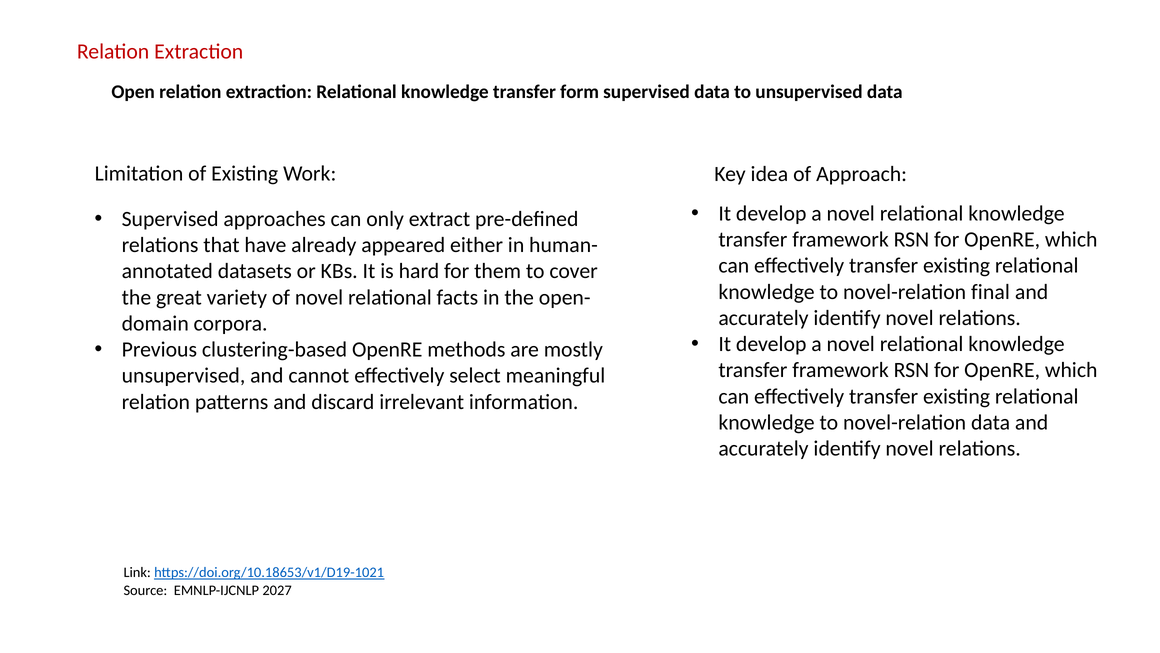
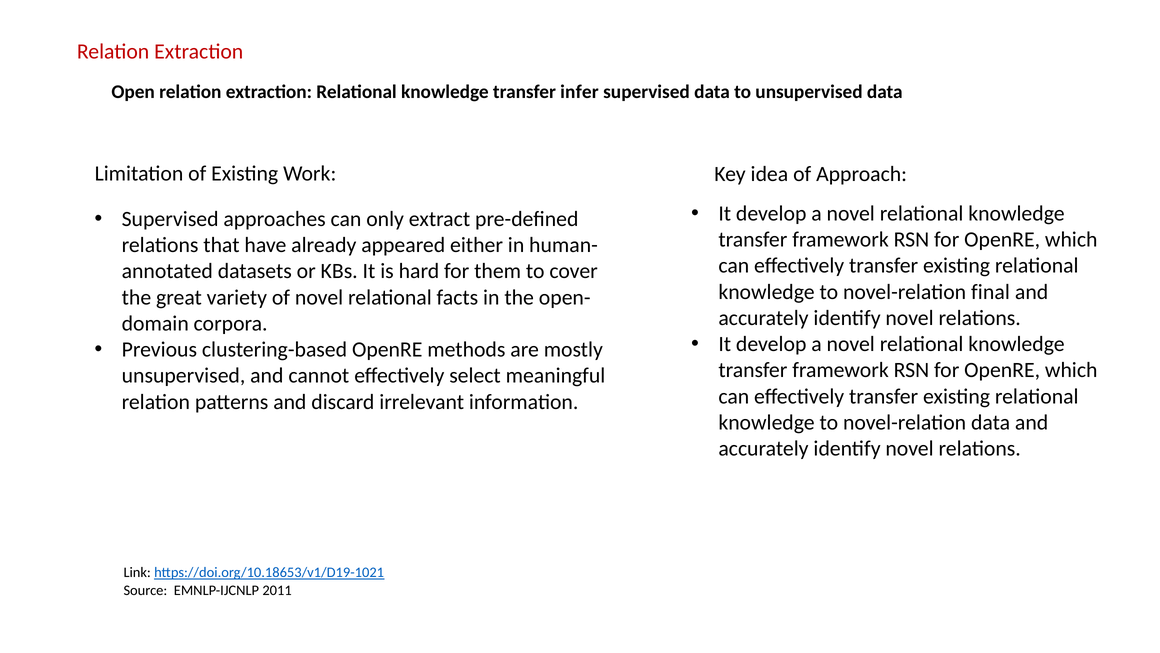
form: form -> infer
2027: 2027 -> 2011
